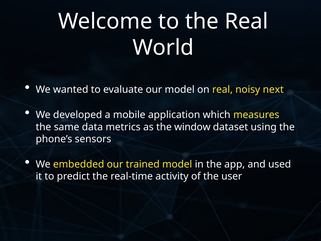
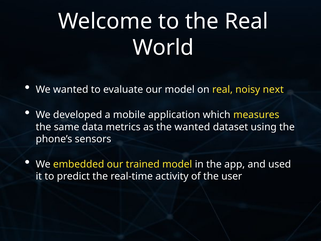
the window: window -> wanted
